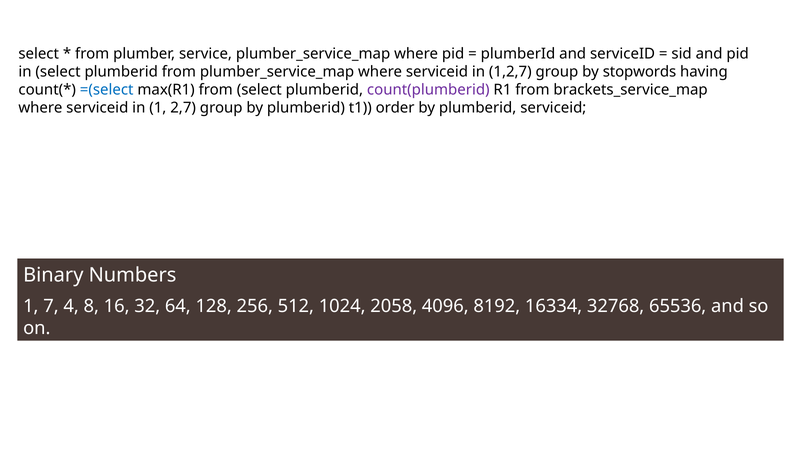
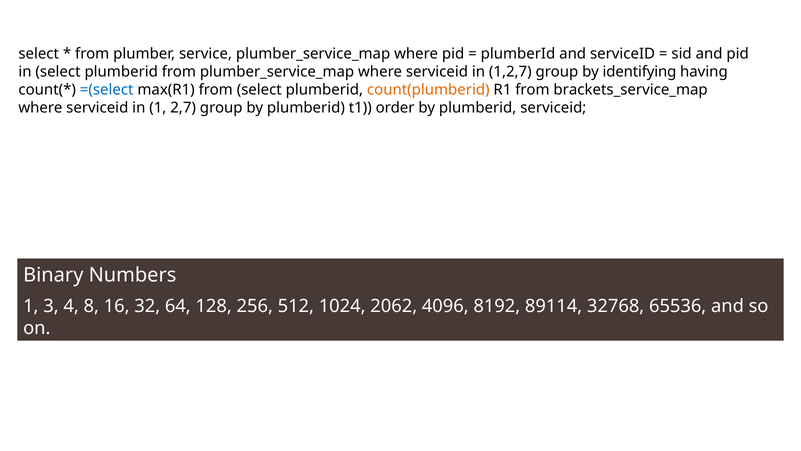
stopwords: stopwords -> identifying
count(plumberid colour: purple -> orange
7: 7 -> 3
2058: 2058 -> 2062
16334: 16334 -> 89114
